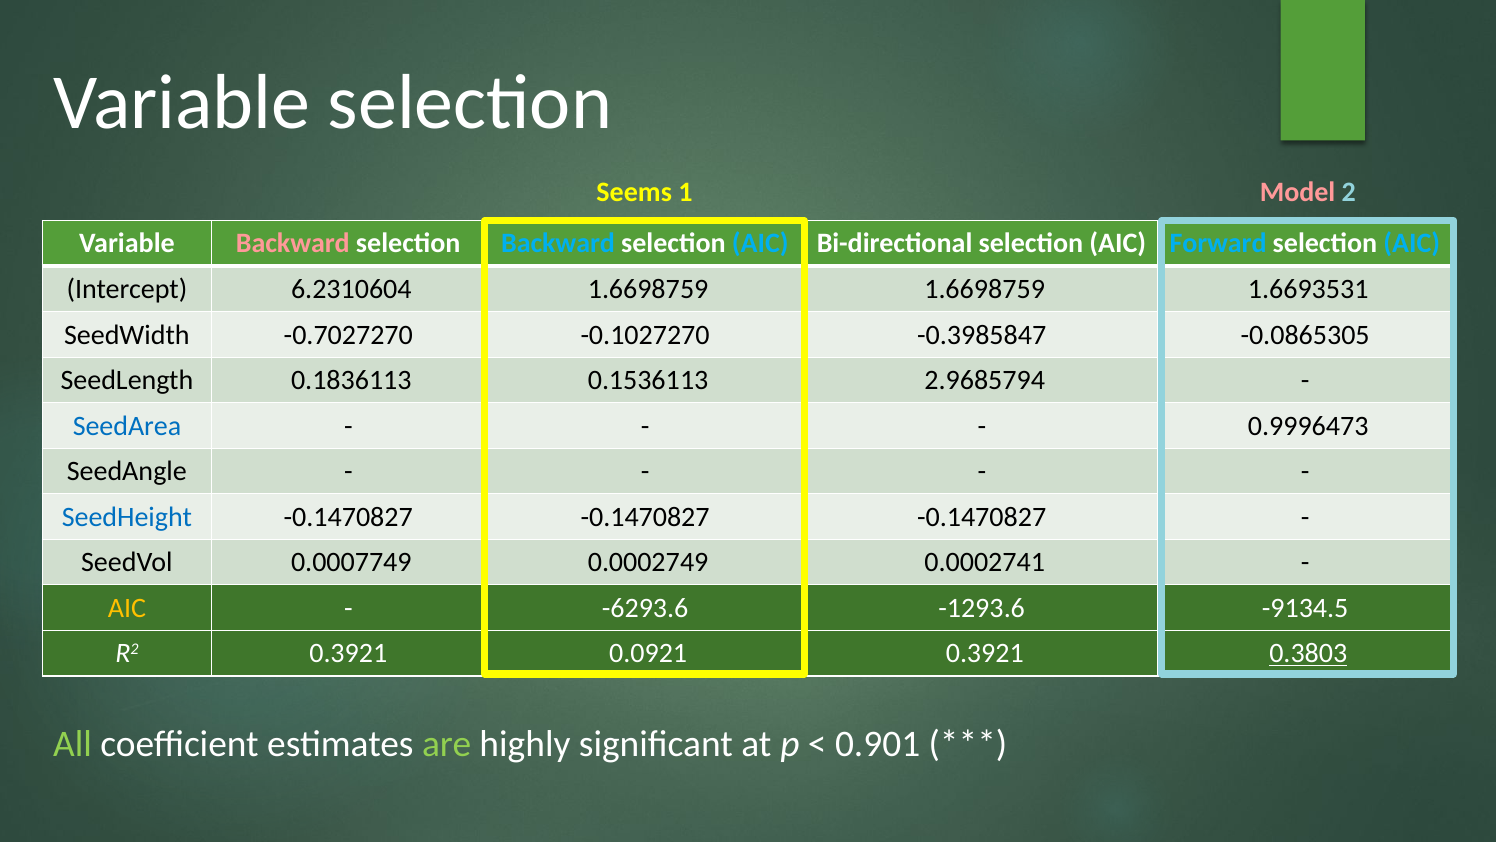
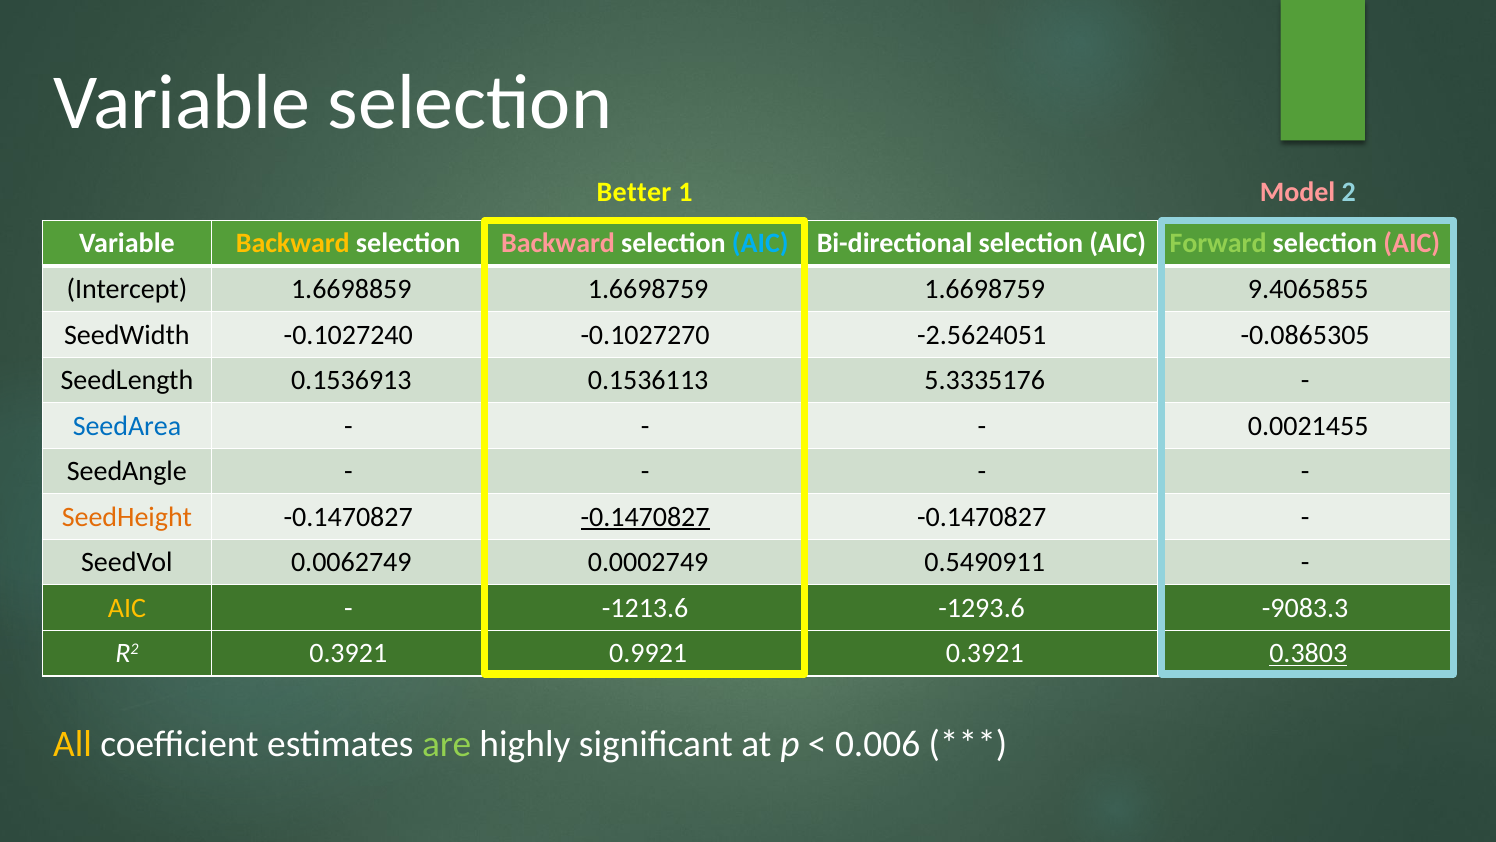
Seems: Seems -> Better
Backward at (293, 244) colour: pink -> yellow
Backward at (558, 244) colour: light blue -> pink
Forward colour: light blue -> light green
AIC at (1412, 244) colour: light blue -> pink
6.2310604: 6.2310604 -> 1.6698859
1.6693531: 1.6693531 -> 9.4065855
-0.7027270: -0.7027270 -> -0.1027240
-0.3985847: -0.3985847 -> -2.5624051
0.1836113: 0.1836113 -> 0.1536913
2.9685794: 2.9685794 -> 5.3335176
0.9996473: 0.9996473 -> 0.0021455
SeedHeight colour: blue -> orange
-0.1470827 at (645, 517) underline: none -> present
0.0007749: 0.0007749 -> 0.0062749
0.0002741: 0.0002741 -> 0.5490911
-6293.6: -6293.6 -> -1213.6
-9134.5: -9134.5 -> -9083.3
0.0921: 0.0921 -> 0.9921
All colour: light green -> yellow
0.901: 0.901 -> 0.006
